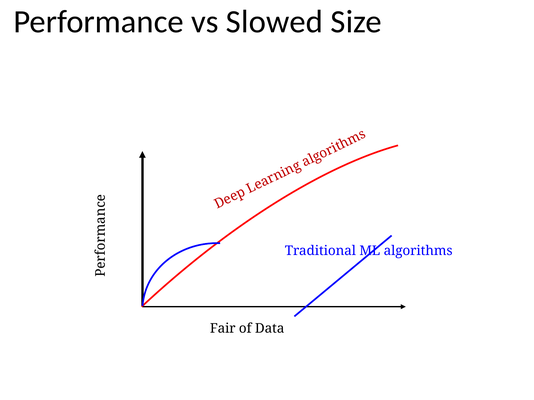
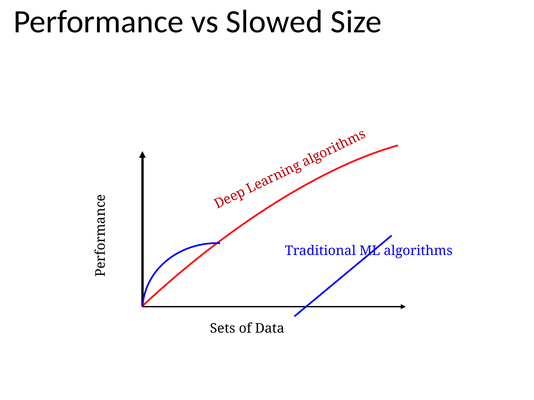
Fair: Fair -> Sets
